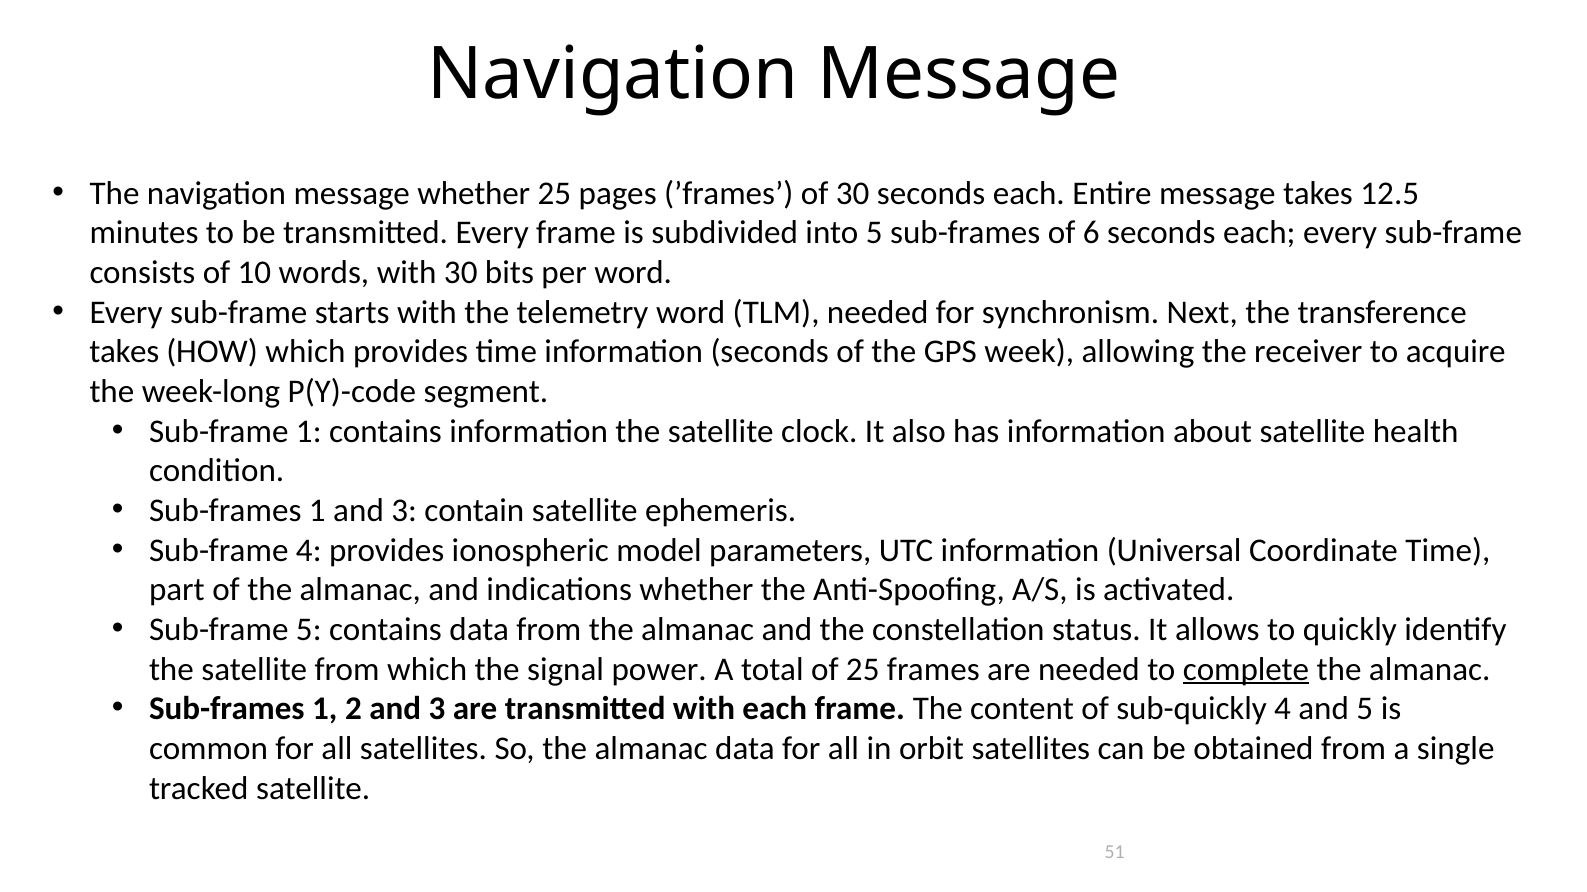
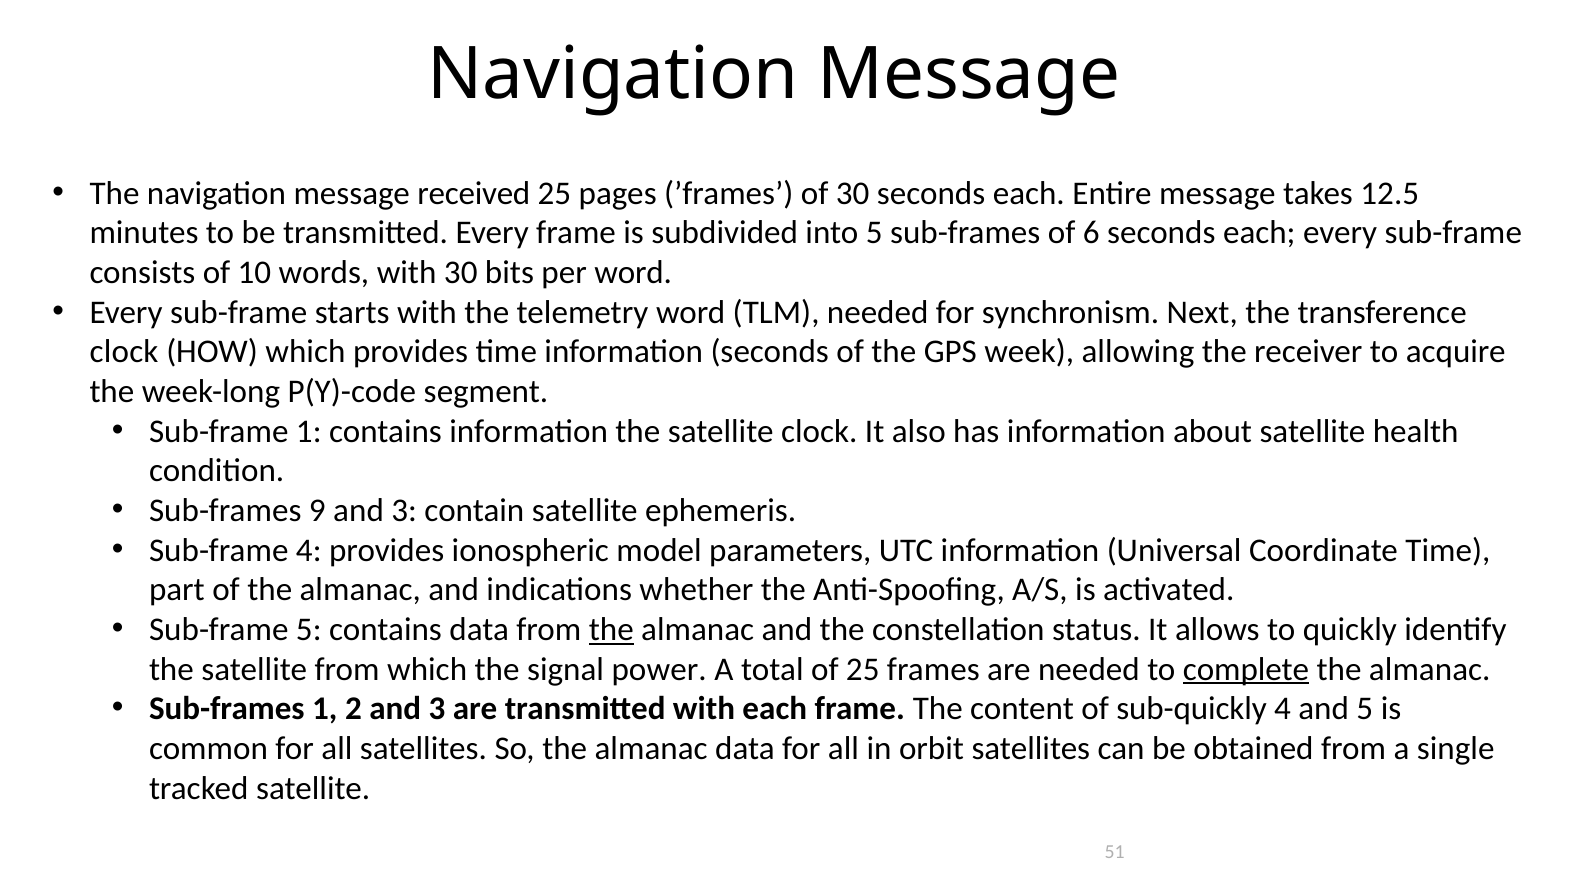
message whether: whether -> received
takes at (124, 352): takes -> clock
1 at (317, 511): 1 -> 9
the at (611, 630) underline: none -> present
